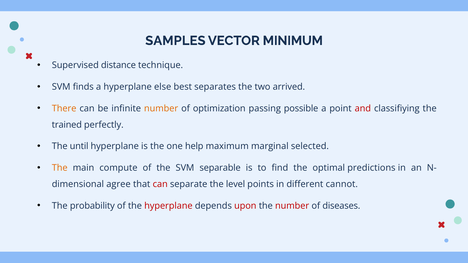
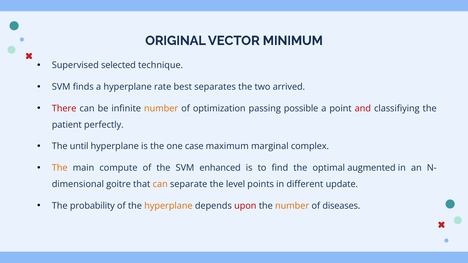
SAMPLES: SAMPLES -> ORIGINAL
distance: distance -> selected
else: else -> rate
There colour: orange -> red
trained: trained -> patient
help: help -> case
selected: selected -> complex
separable: separable -> enhanced
predictions: predictions -> augmented
agree: agree -> goitre
can at (160, 184) colour: red -> orange
cannot: cannot -> update
hyperplane at (168, 206) colour: red -> orange
number at (292, 206) colour: red -> orange
